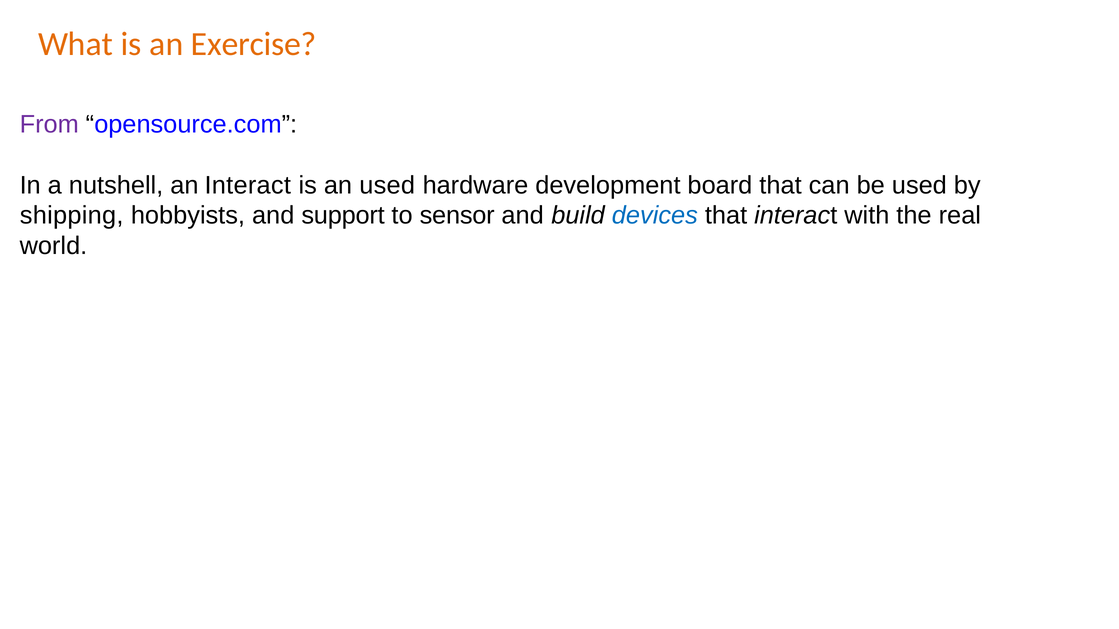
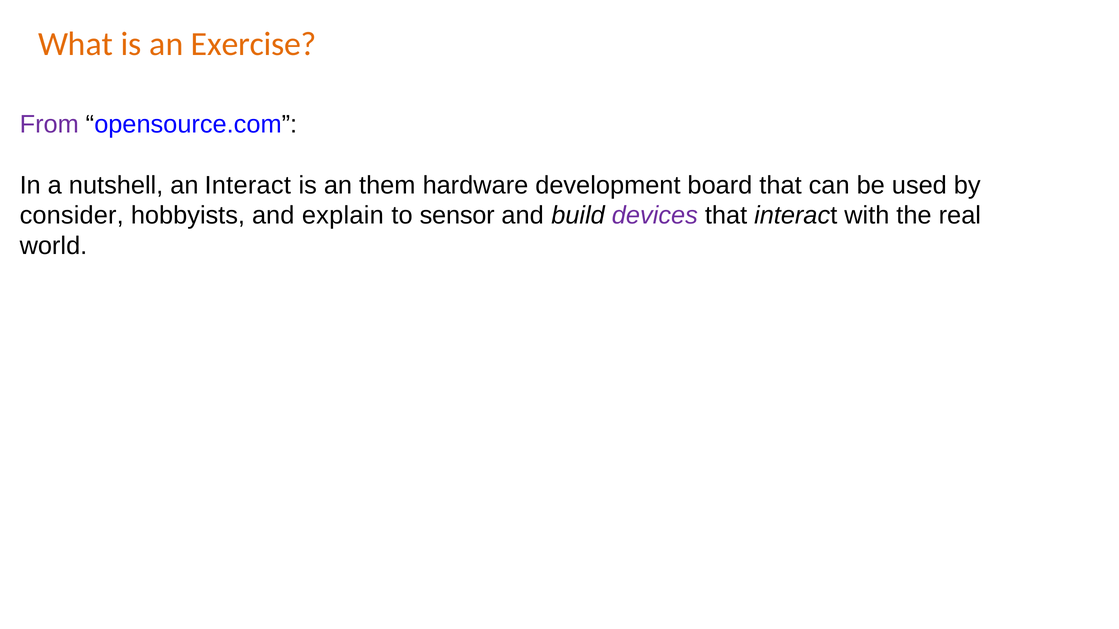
an used: used -> them
shipping: shipping -> consider
support: support -> explain
devices colour: blue -> purple
